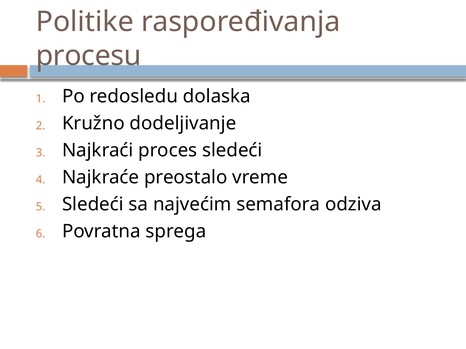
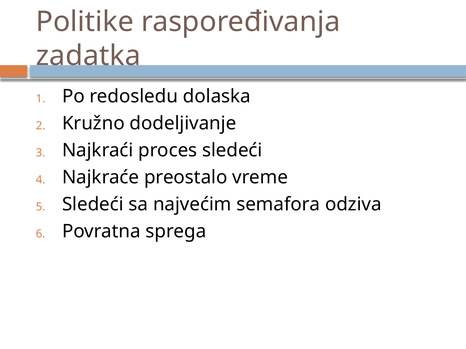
procesu: procesu -> zadatka
